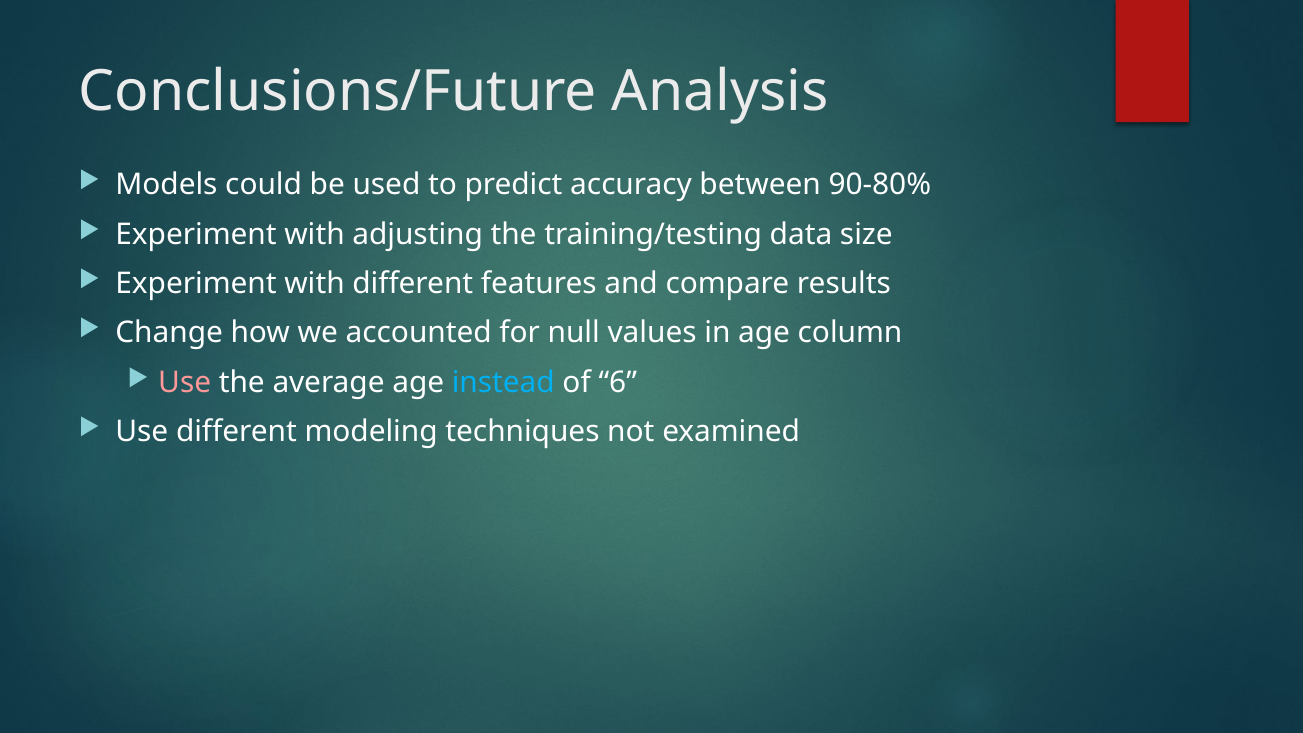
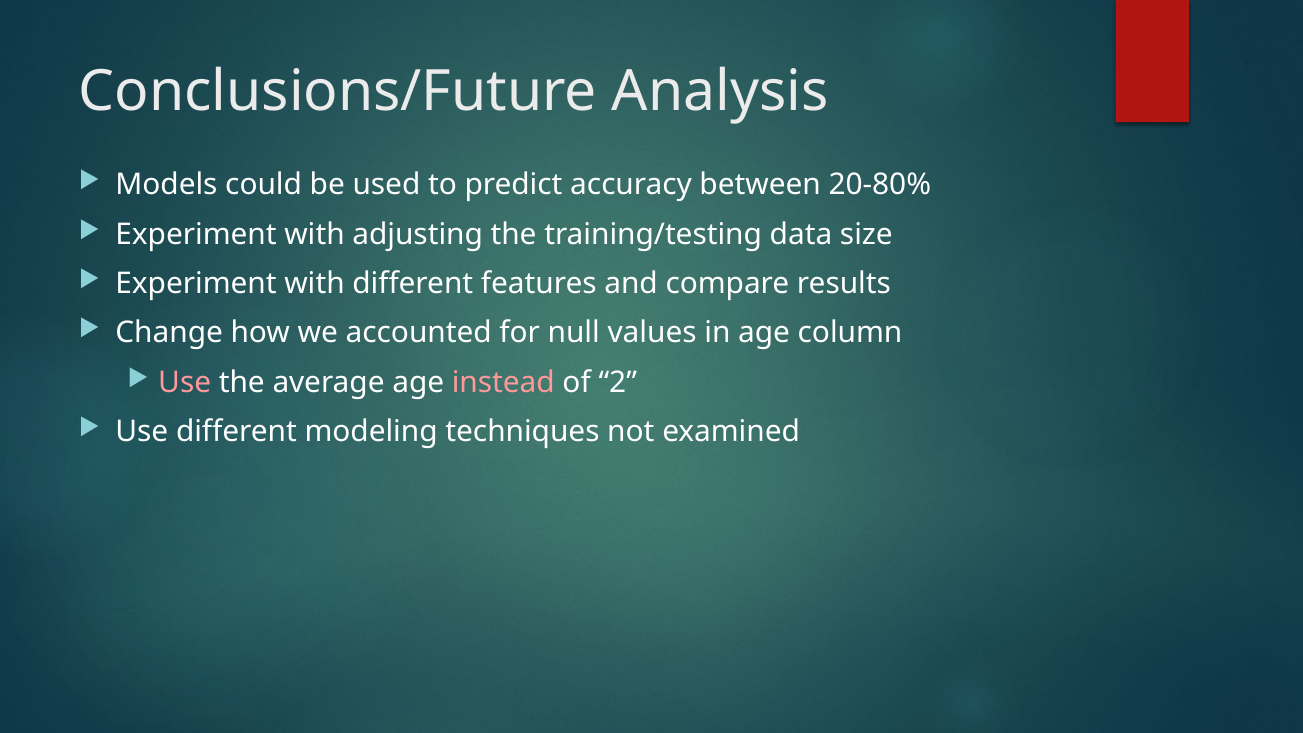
90-80%: 90-80% -> 20-80%
instead colour: light blue -> pink
6: 6 -> 2
